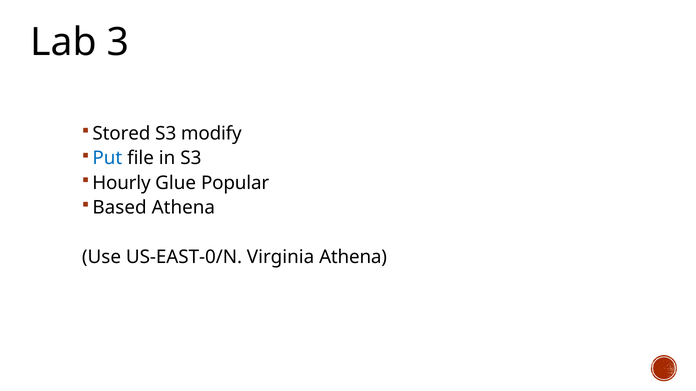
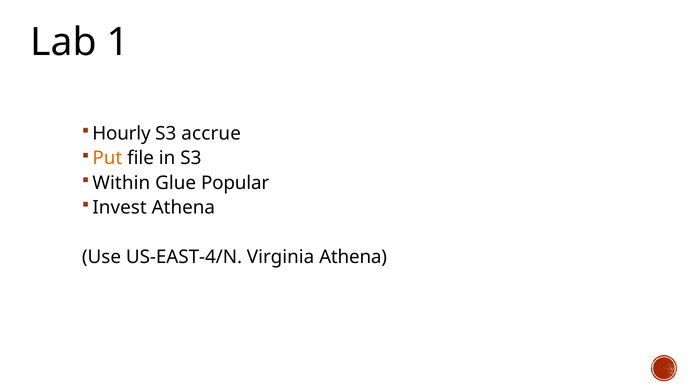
3: 3 -> 1
Stored: Stored -> Hourly
modify: modify -> accrue
Put colour: blue -> orange
Hourly: Hourly -> Within
Based: Based -> Invest
US-EAST-0/N: US-EAST-0/N -> US-EAST-4/N
